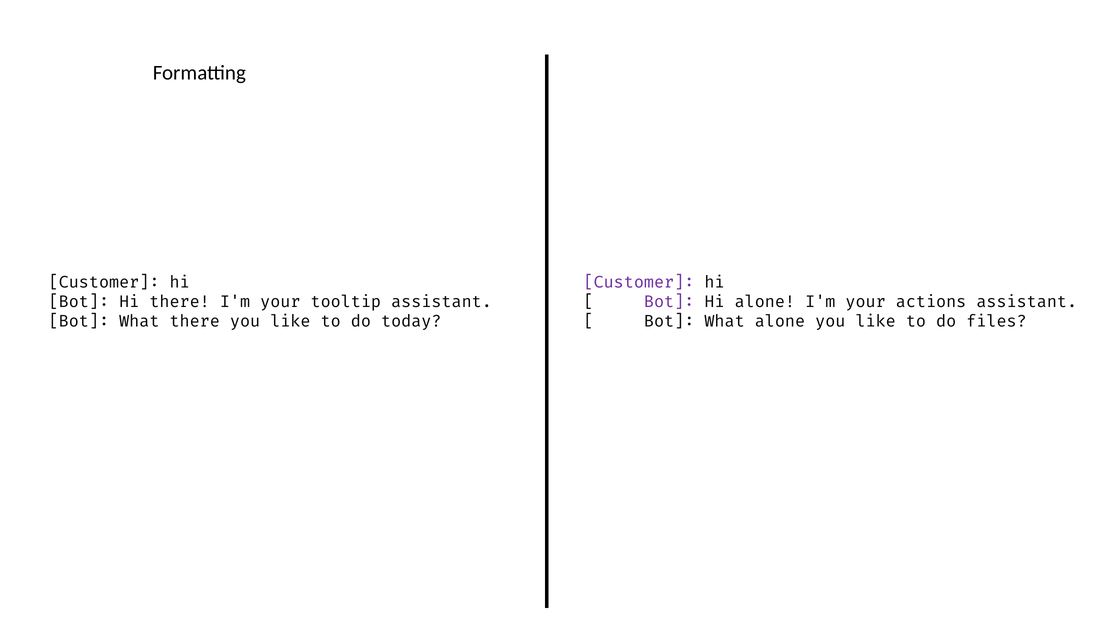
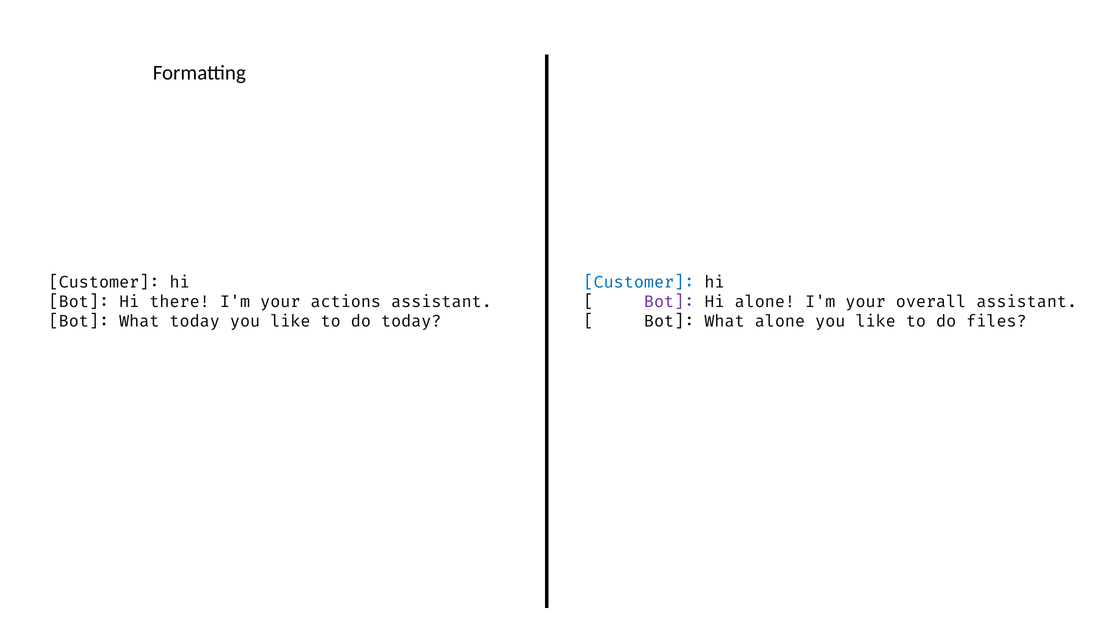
Customer at (639, 282) colour: purple -> blue
tooltip: tooltip -> actions
actions: actions -> overall
What there: there -> today
